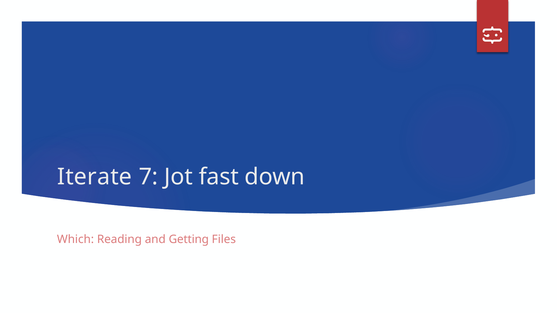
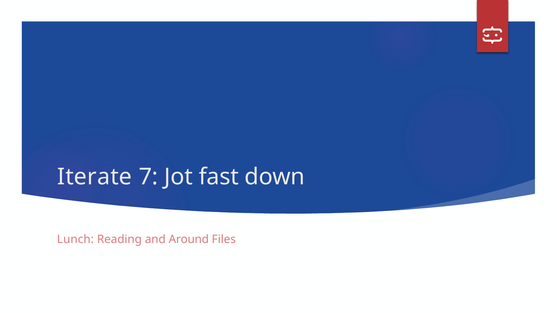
Which: Which -> Lunch
Getting: Getting -> Around
